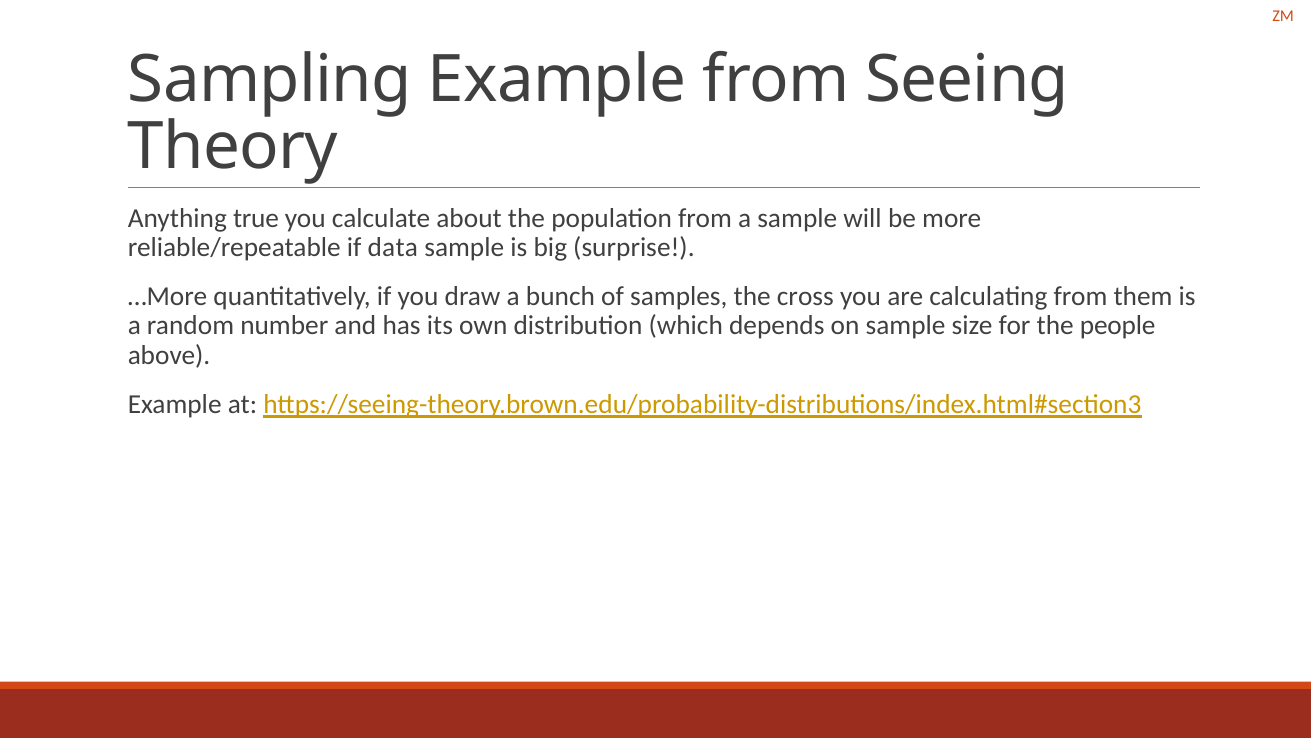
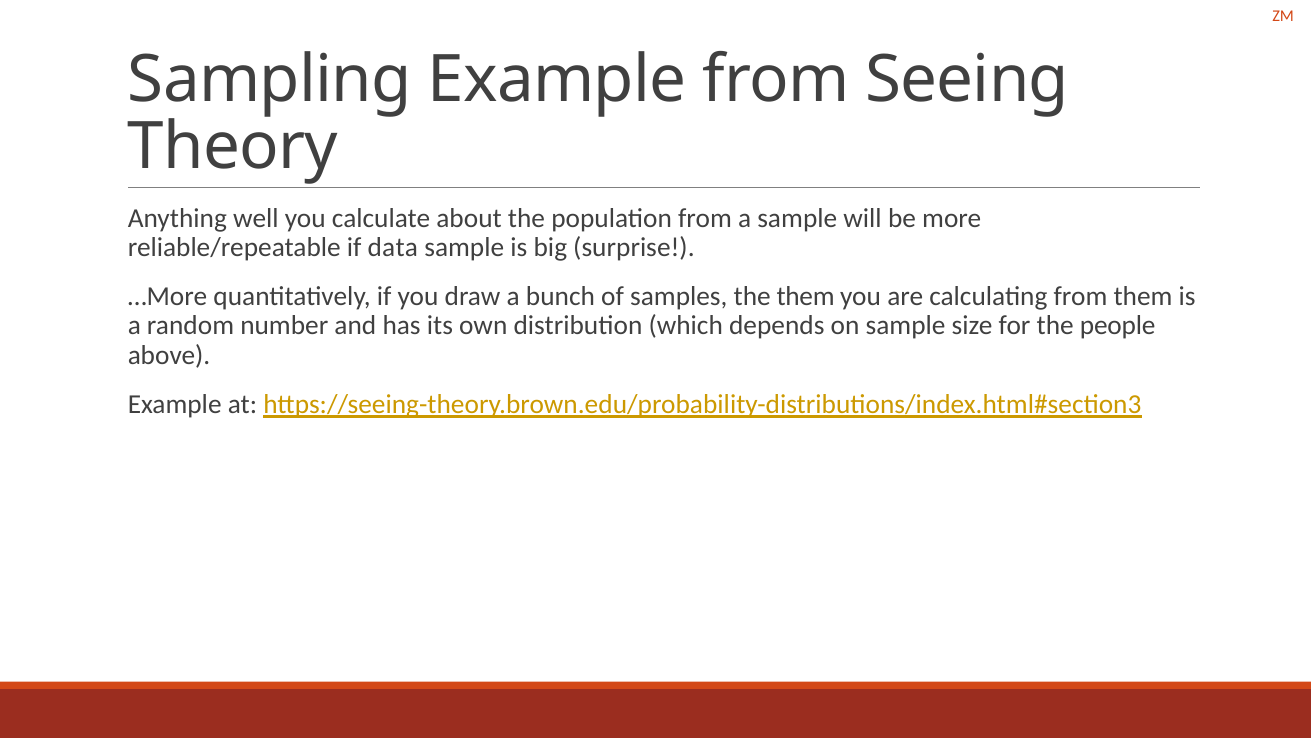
true: true -> well
the cross: cross -> them
